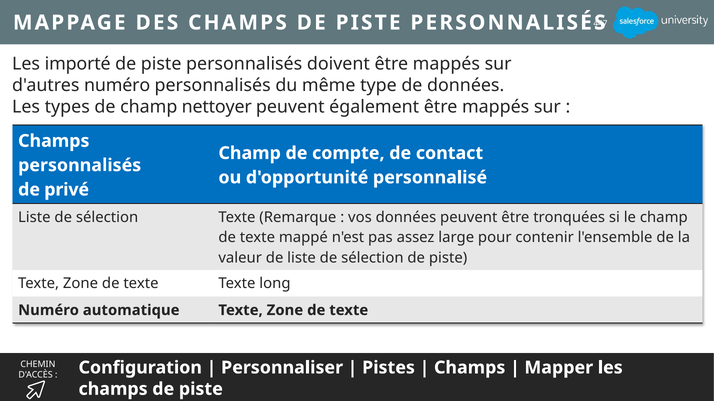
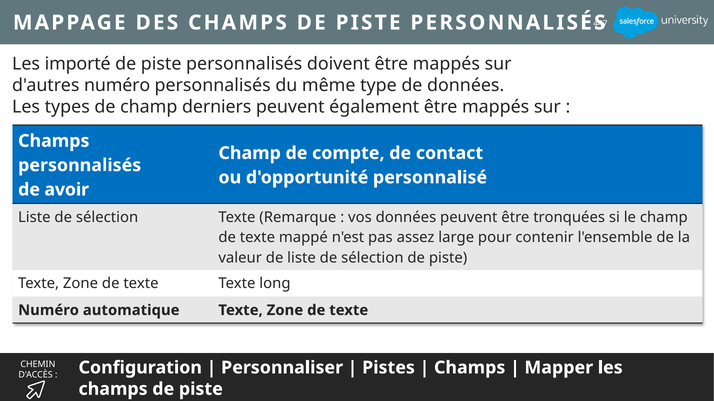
nettoyer: nettoyer -> derniers
privé: privé -> avoir
